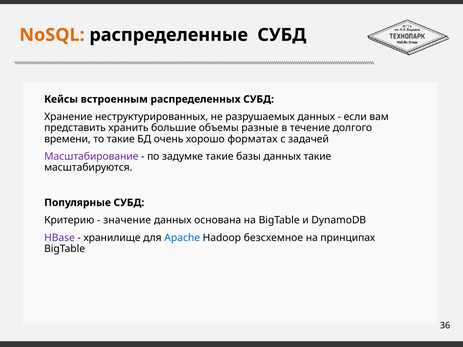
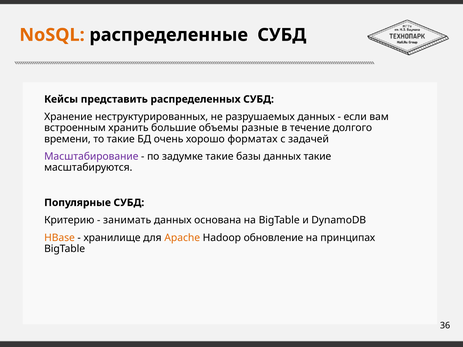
встроенным: встроенным -> представить
представить: представить -> встроенным
значение: значение -> занимать
HBase colour: purple -> orange
Apache colour: blue -> orange
безсхемное: безсхемное -> обновление
